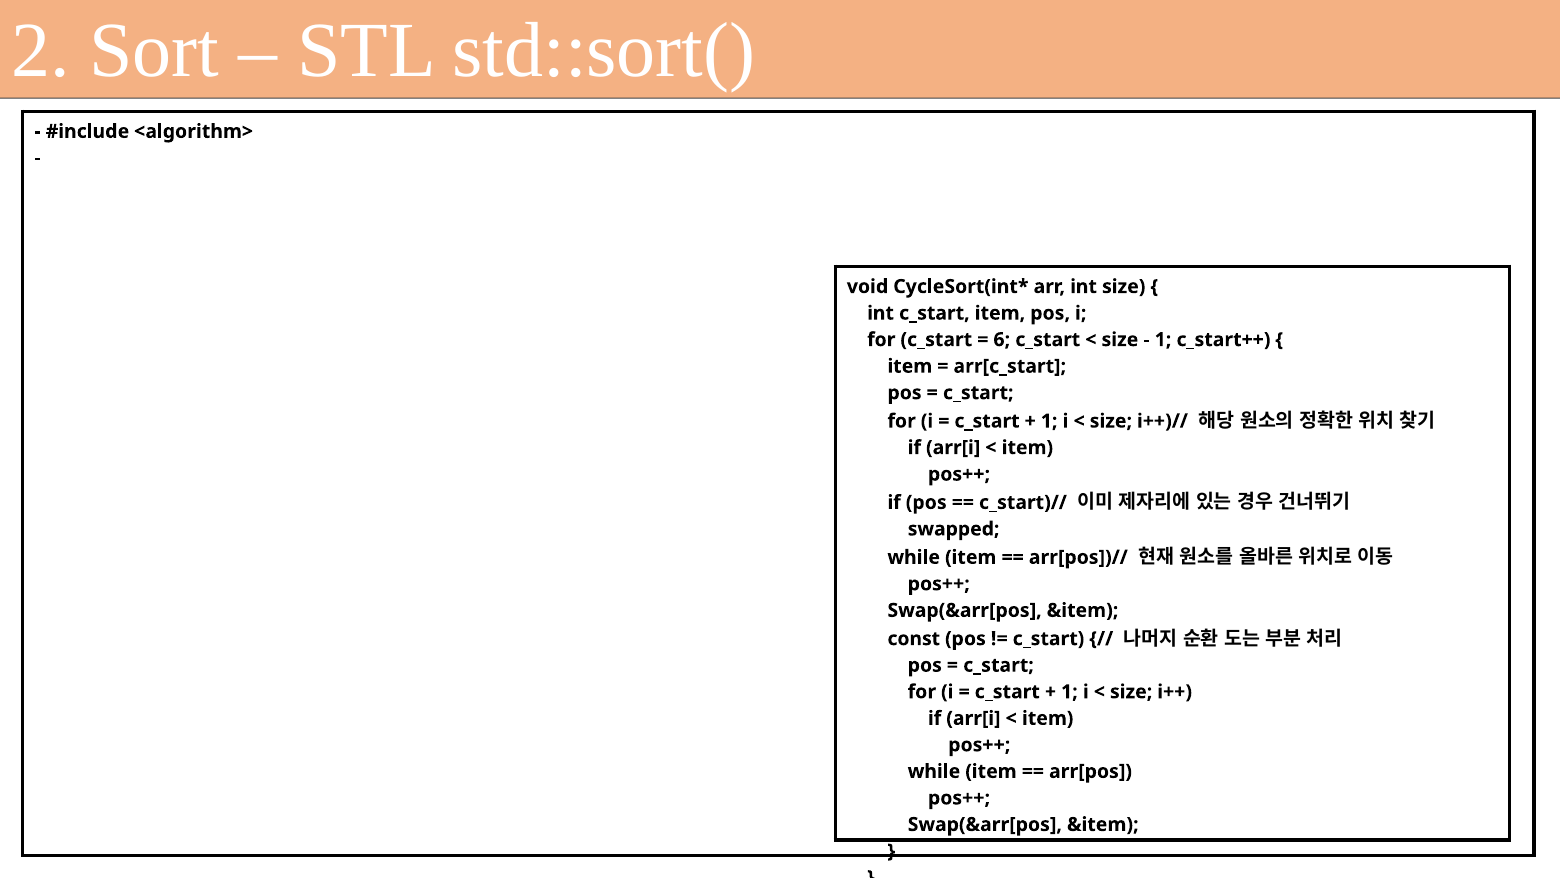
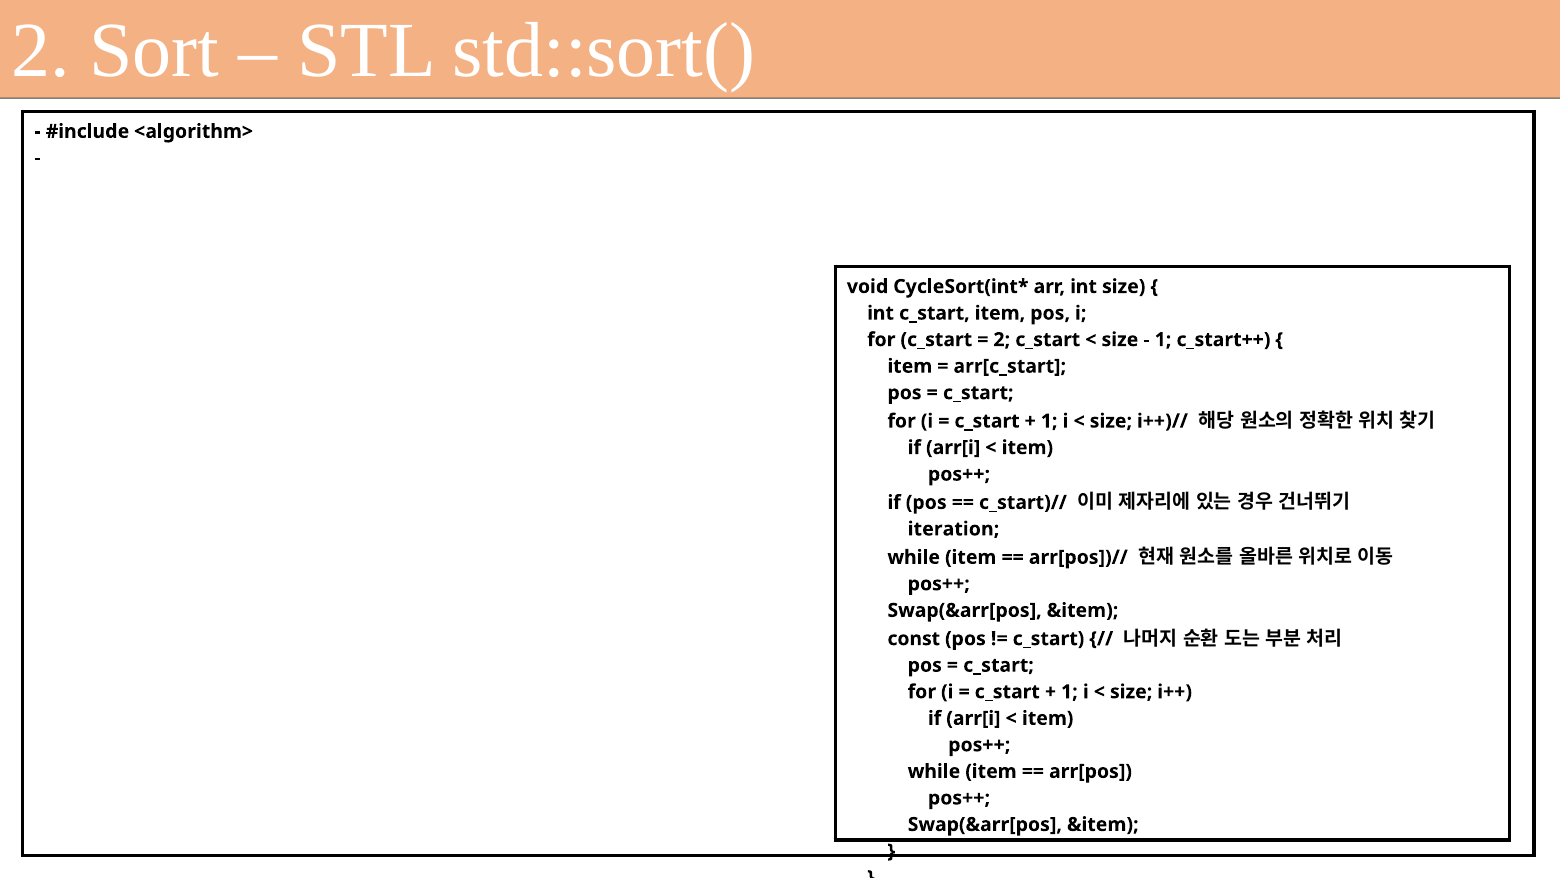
6 at (1002, 339): 6 -> 2
swapped: swapped -> iteration
